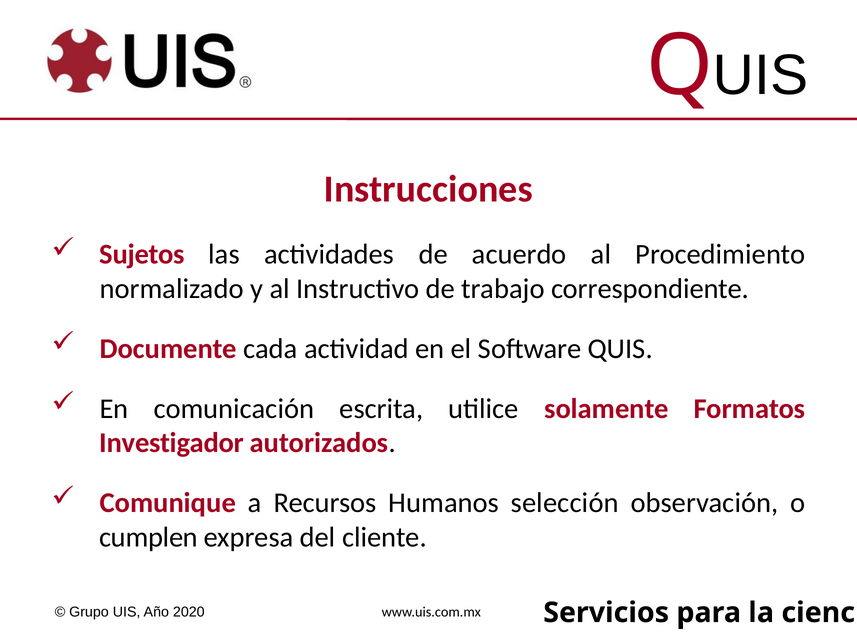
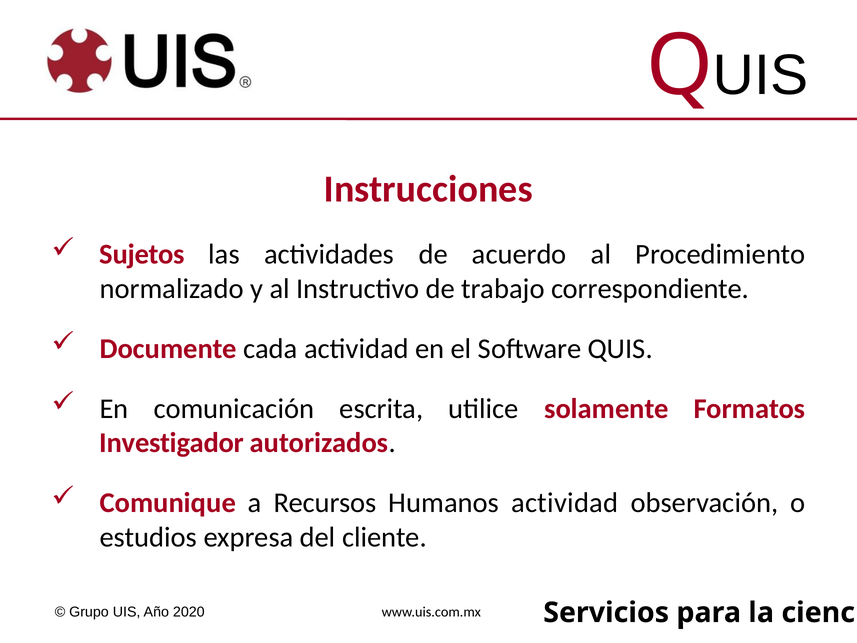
Humanos selección: selección -> actividad
cumplen: cumplen -> estudios
